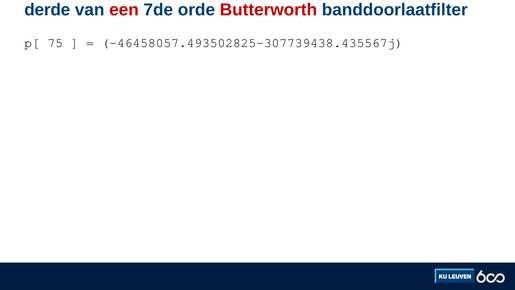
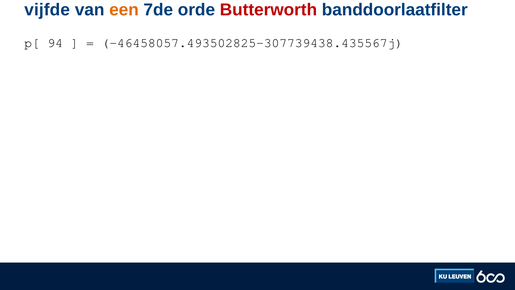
derde: derde -> vijfde
een colour: red -> orange
75: 75 -> 94
